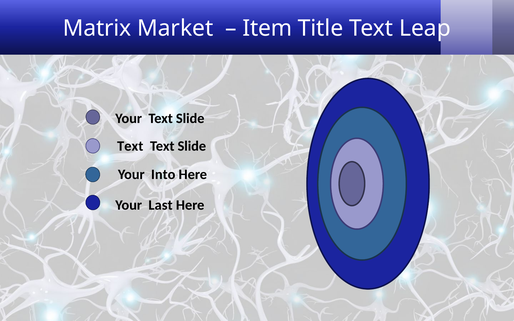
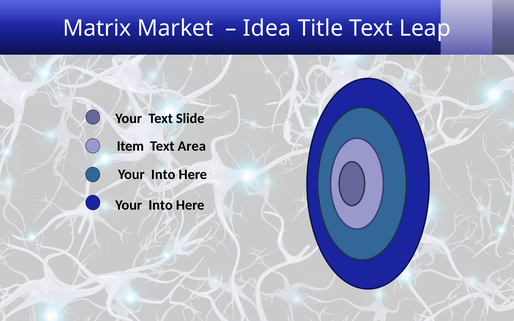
Item: Item -> Idea
Text at (130, 146): Text -> Item
Slide at (192, 146): Slide -> Area
Last at (161, 205): Last -> Into
